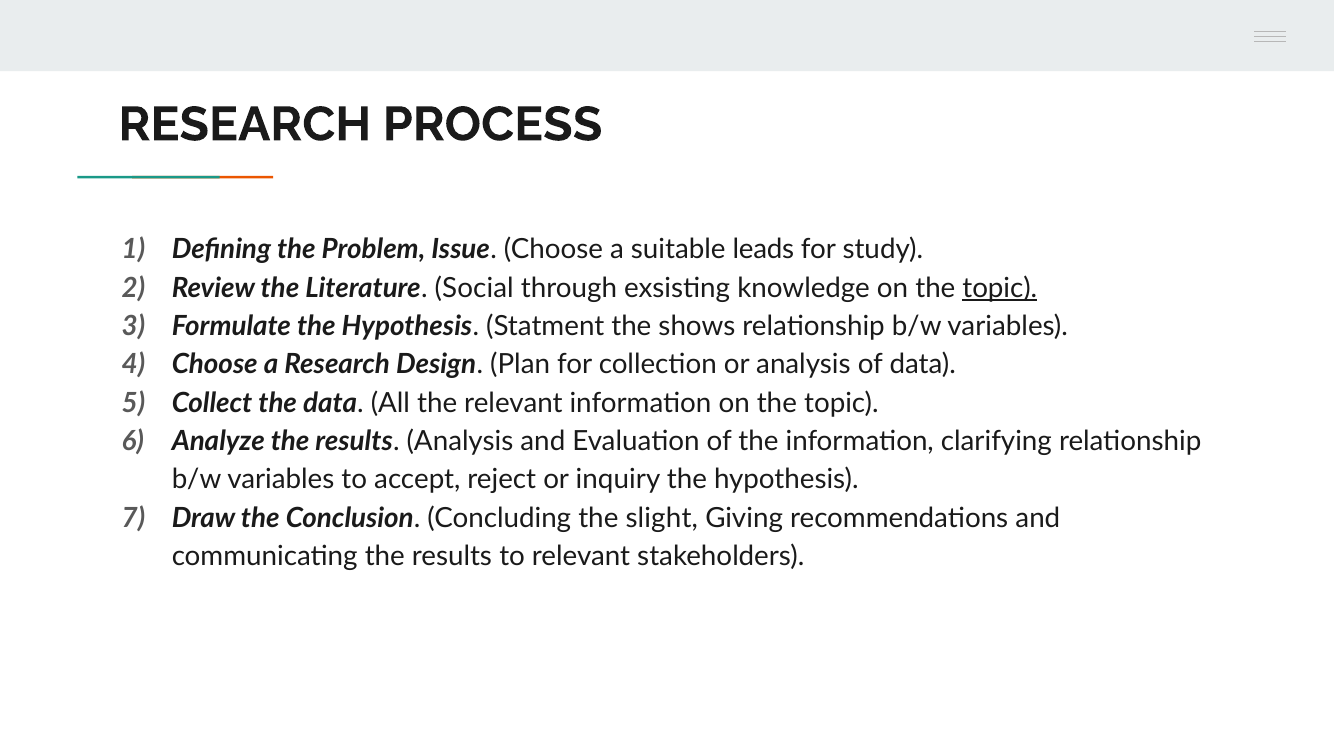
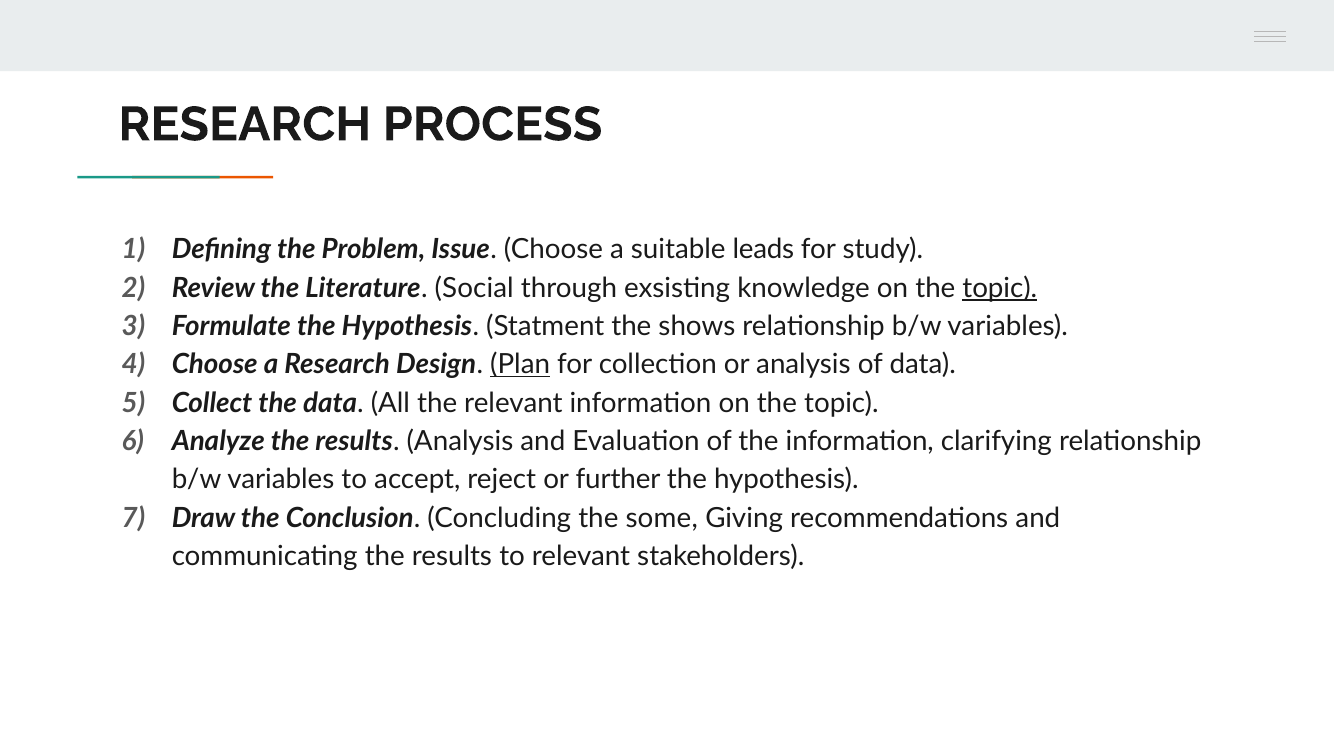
Plan underline: none -> present
inquiry: inquiry -> further
slight: slight -> some
